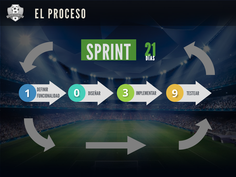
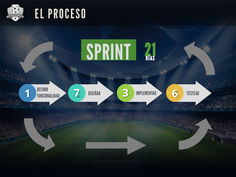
0: 0 -> 7
9: 9 -> 6
